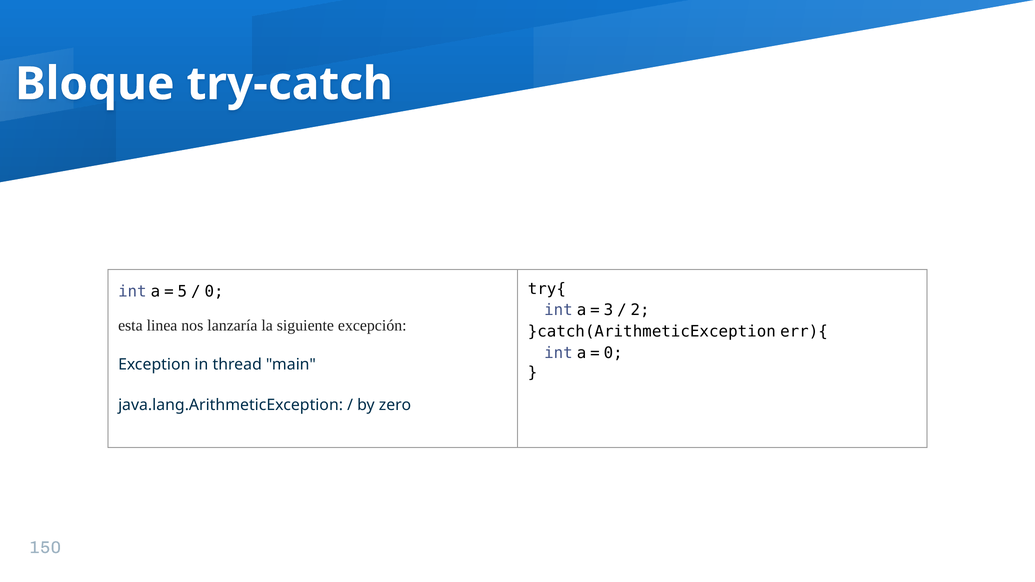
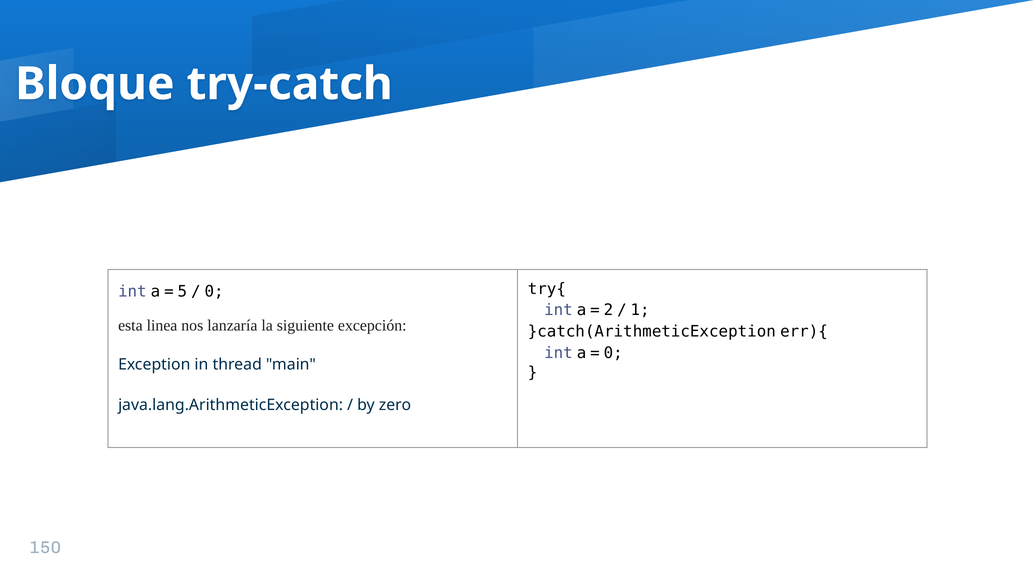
3: 3 -> 2
2: 2 -> 1
